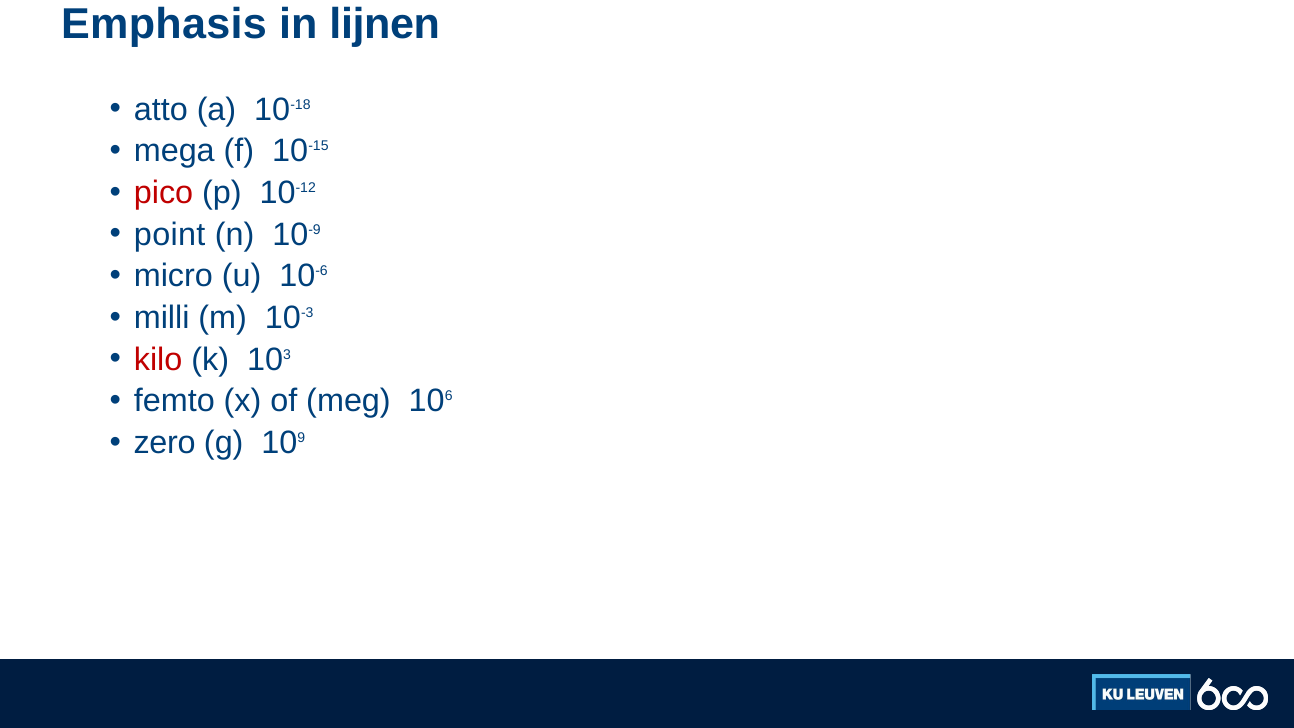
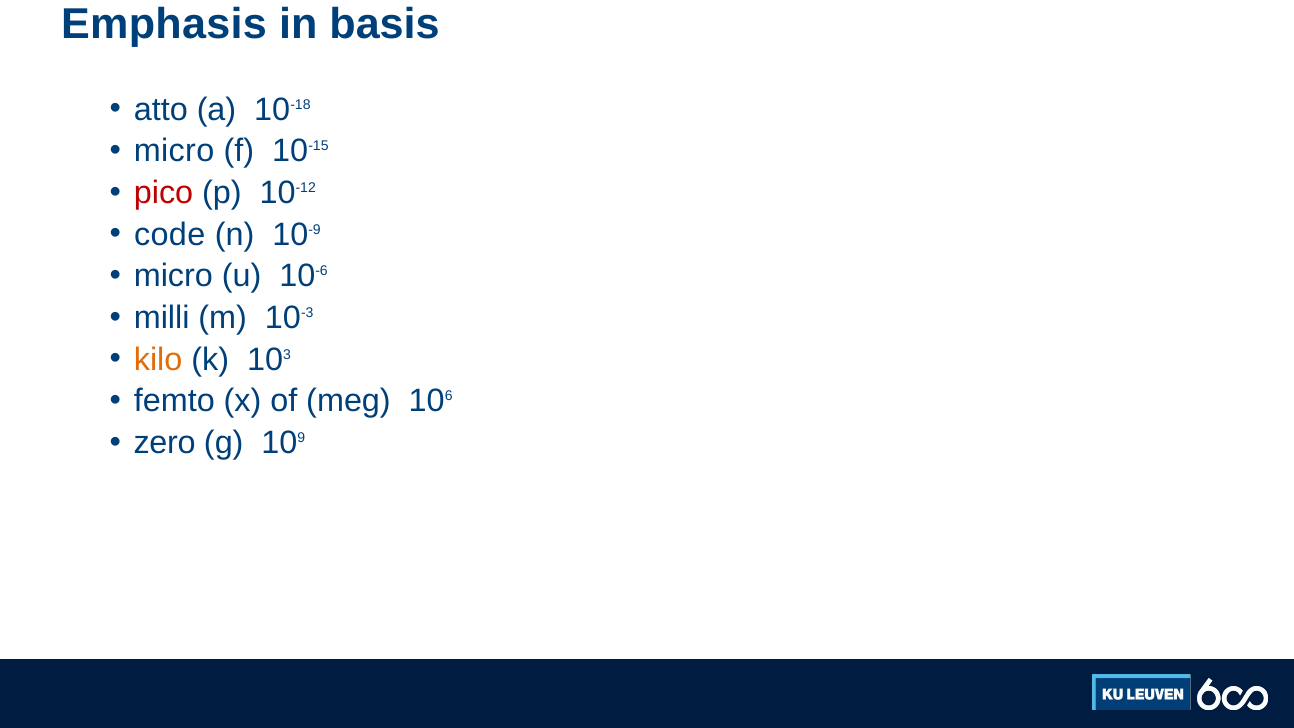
lijnen: lijnen -> basis
mega at (174, 151): mega -> micro
point: point -> code
kilo colour: red -> orange
